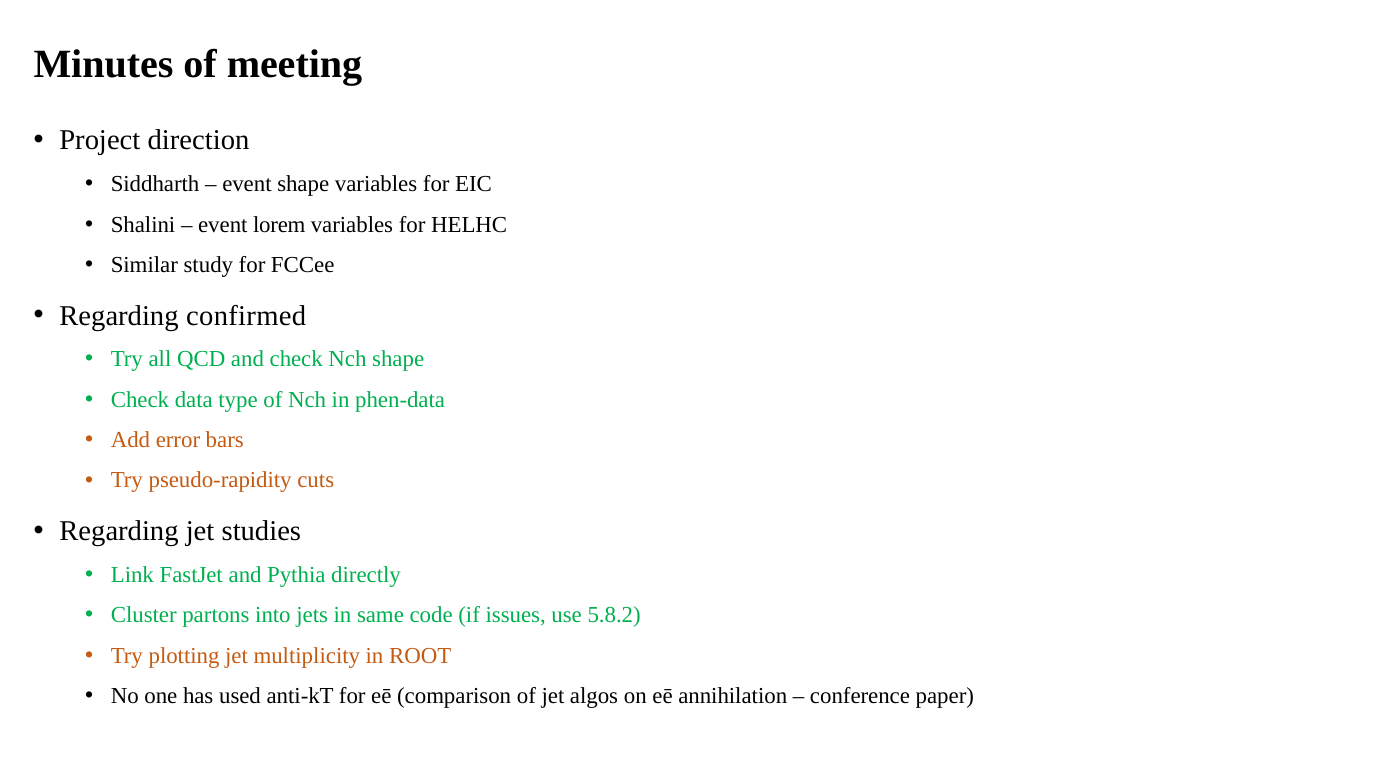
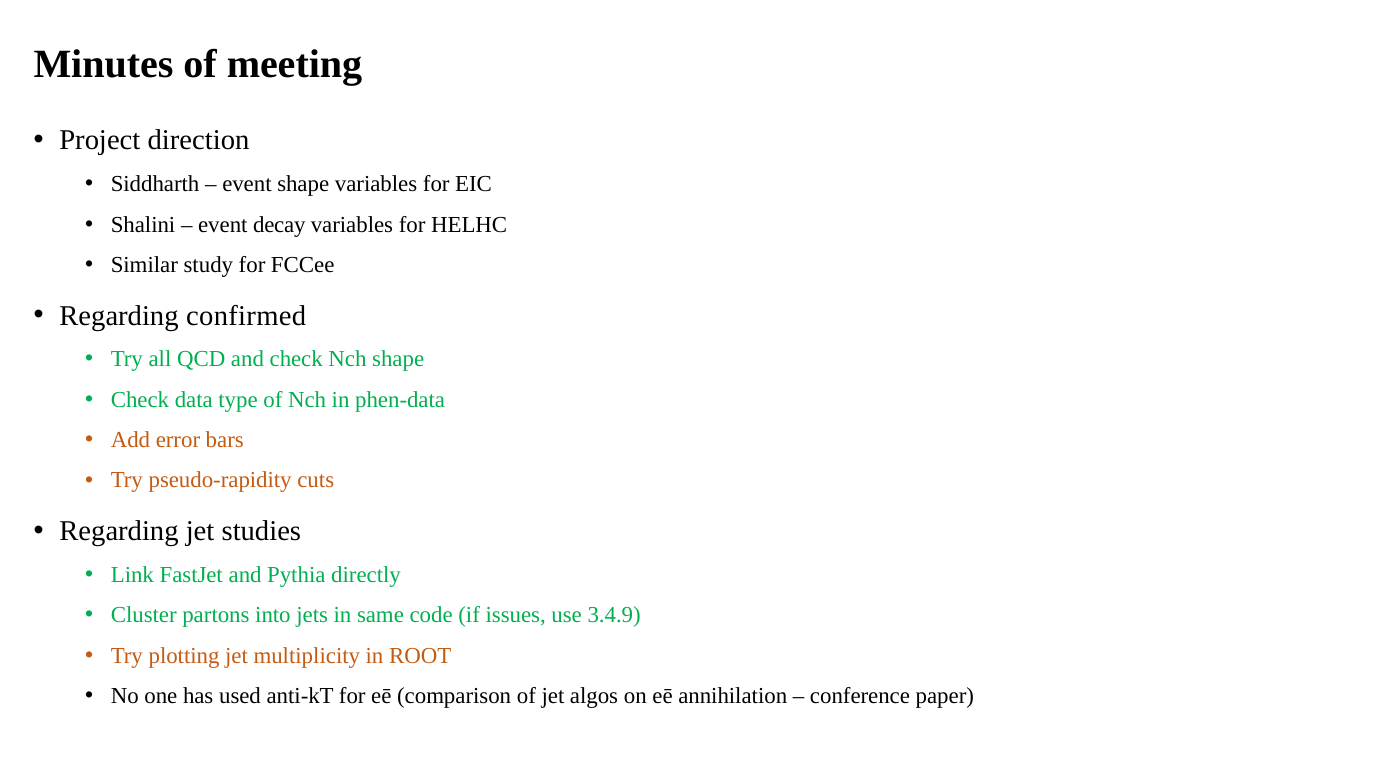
lorem: lorem -> decay
5.8.2: 5.8.2 -> 3.4.9
